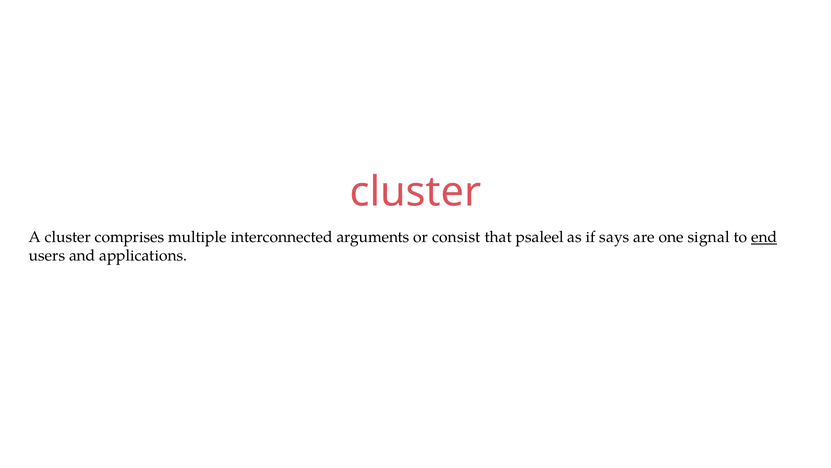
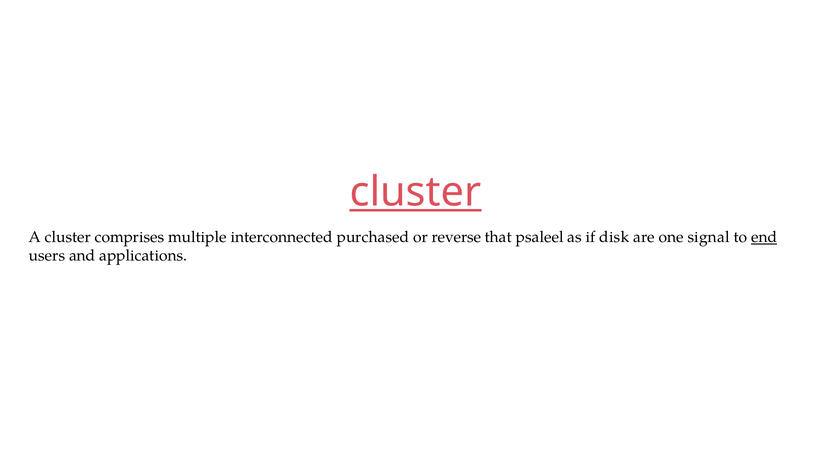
cluster at (415, 192) underline: none -> present
arguments: arguments -> purchased
consist: consist -> reverse
says: says -> disk
